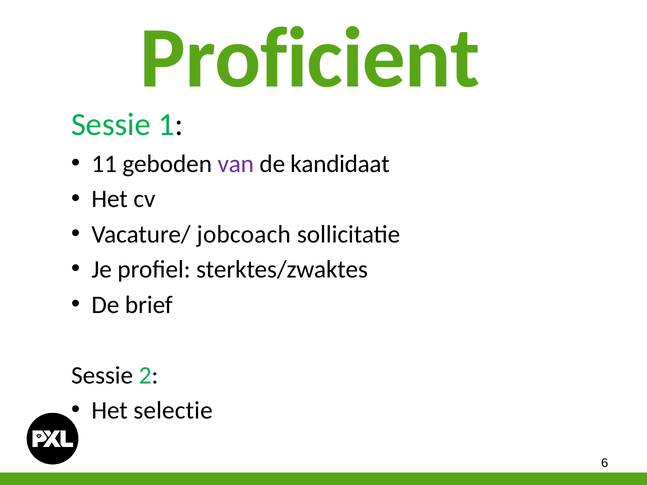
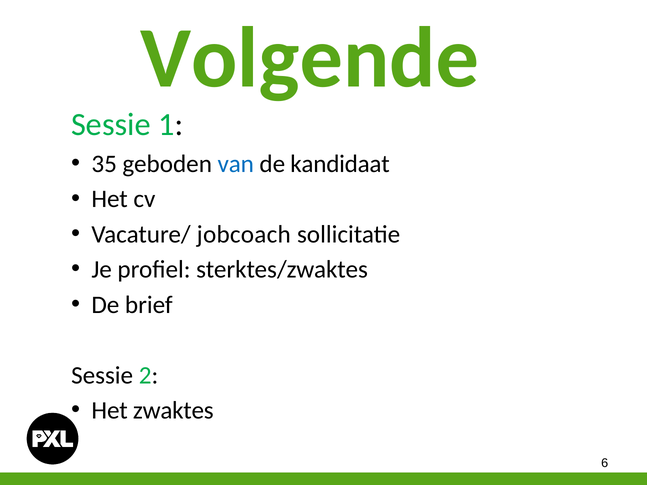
Proficient: Proficient -> Volgende
11: 11 -> 35
van colour: purple -> blue
selectie: selectie -> zwaktes
